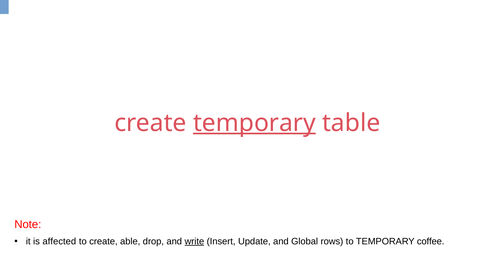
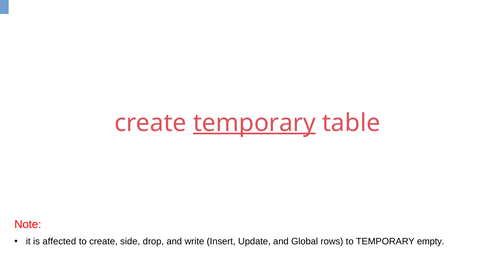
able: able -> side
write underline: present -> none
coffee: coffee -> empty
